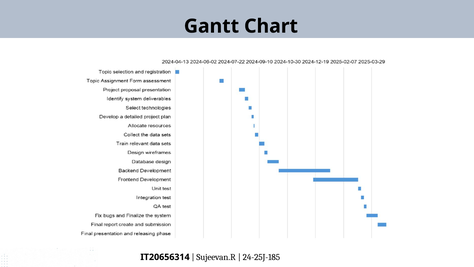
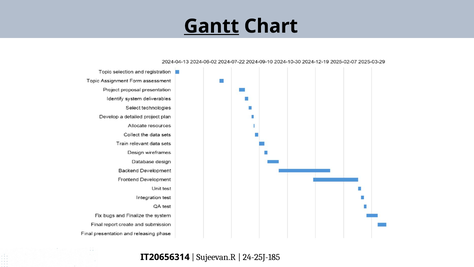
Gantt underline: none -> present
